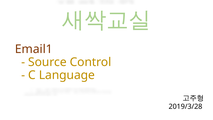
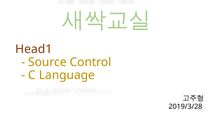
Email1: Email1 -> Head1
